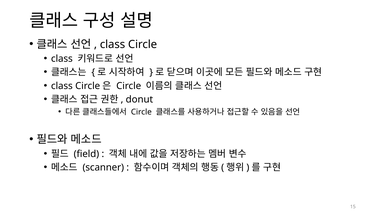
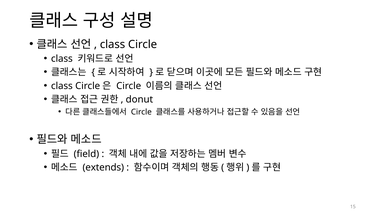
scanner: scanner -> extends
